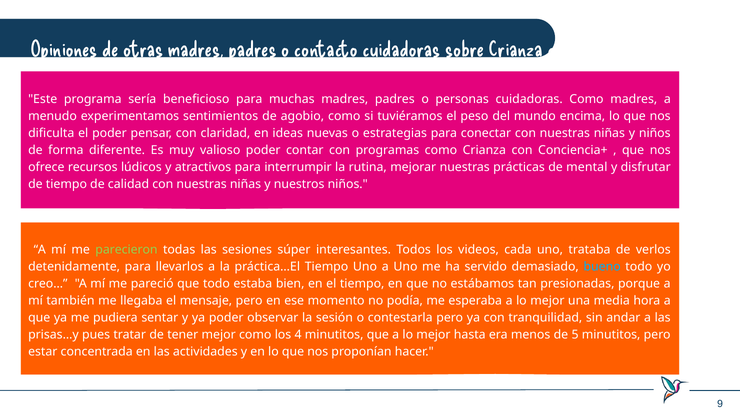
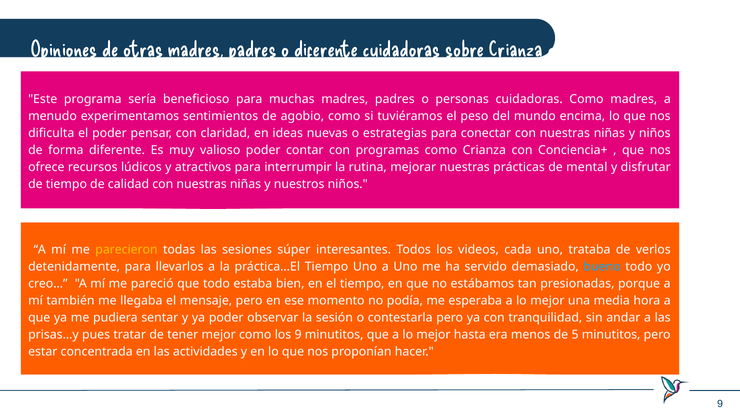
o contacto: contacto -> diferente
parecieron colour: light green -> yellow
los 4: 4 -> 9
